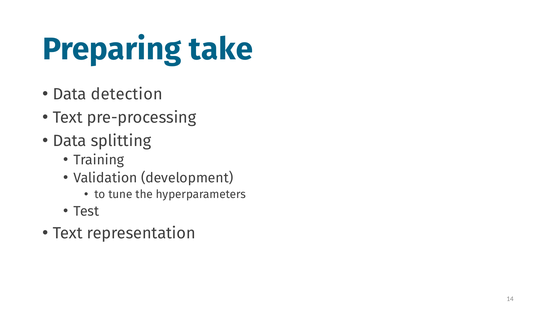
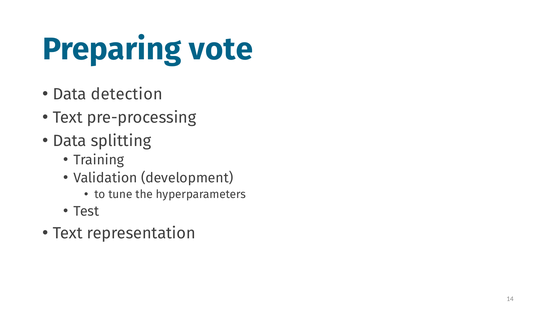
take: take -> vote
